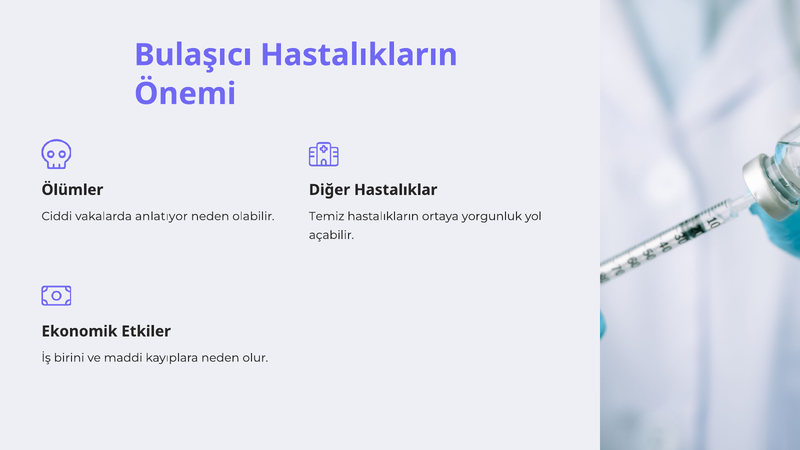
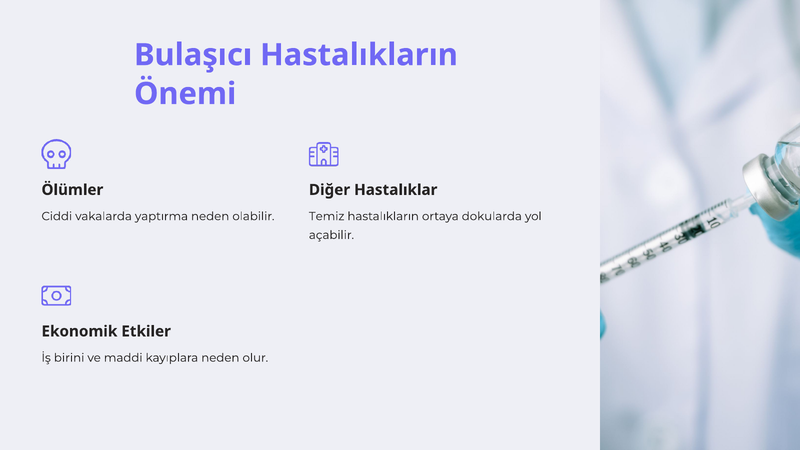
anlatıyor: anlatıyor -> yaptırma
yorgunluk: yorgunluk -> dokularda
